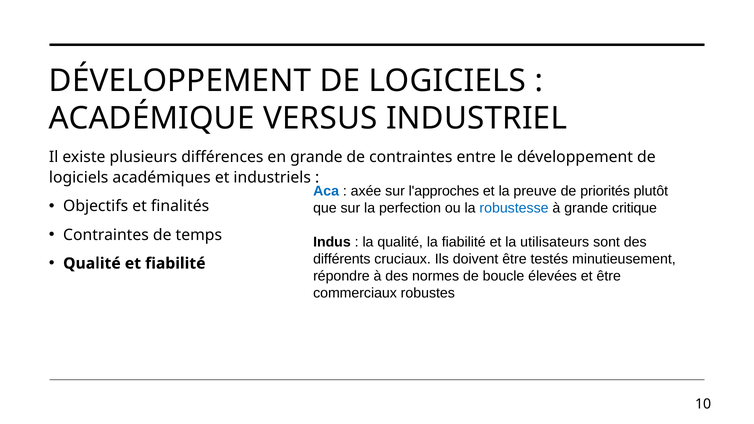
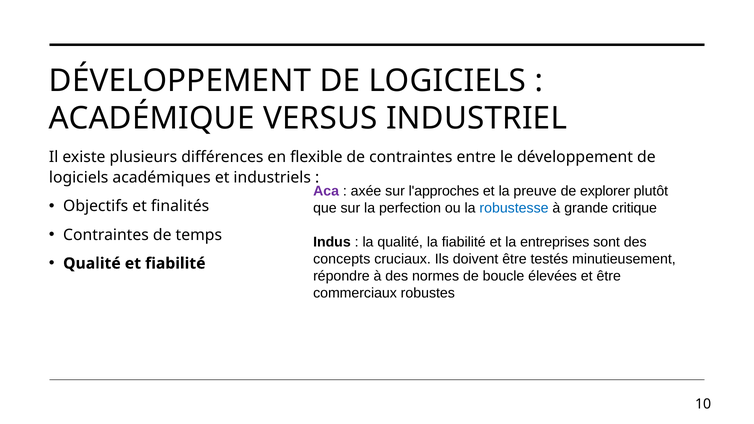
en grande: grande -> flexible
Aca colour: blue -> purple
priorités: priorités -> explorer
utilisateurs: utilisateurs -> entreprises
différents: différents -> concepts
